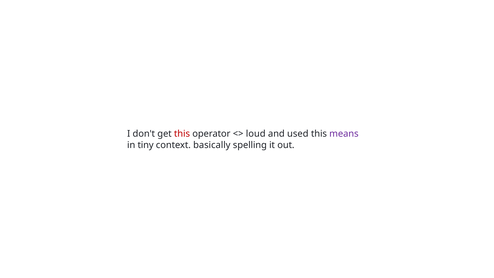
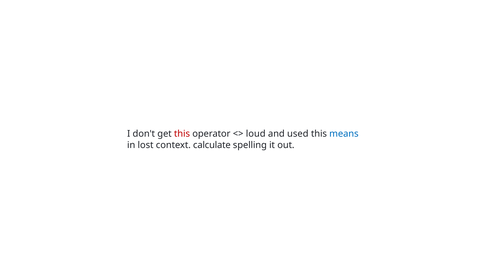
means colour: purple -> blue
tiny: tiny -> lost
basically: basically -> calculate
